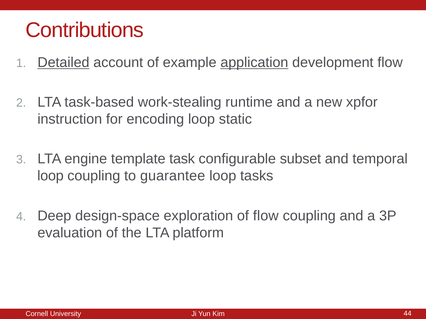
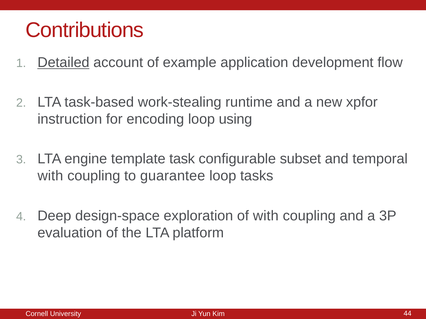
application underline: present -> none
static: static -> using
loop at (50, 176): loop -> with
of flow: flow -> with
